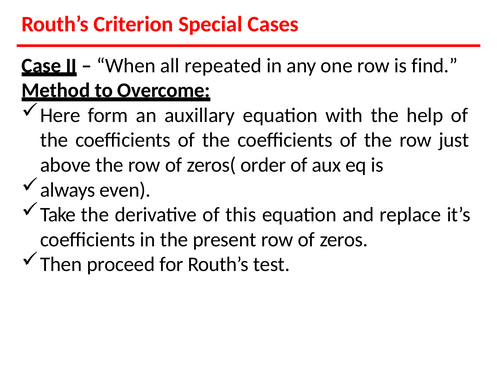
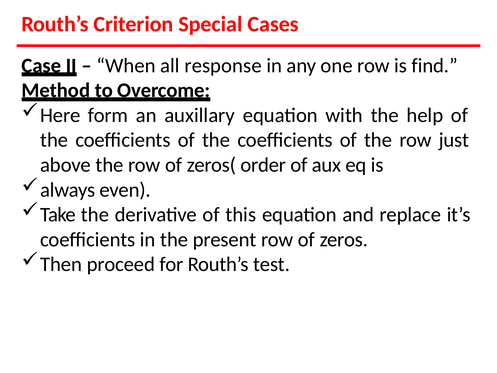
repeated: repeated -> response
